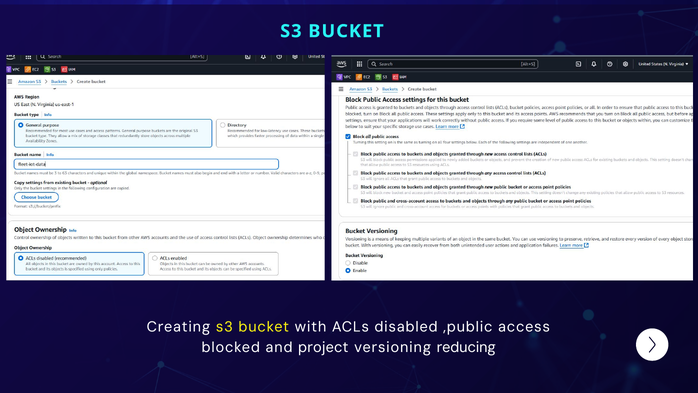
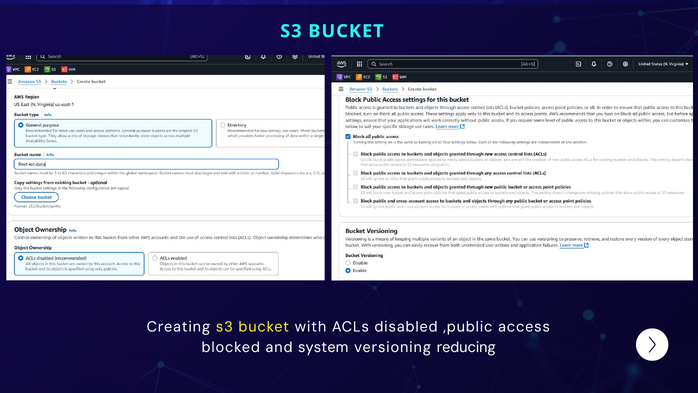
project: project -> system
